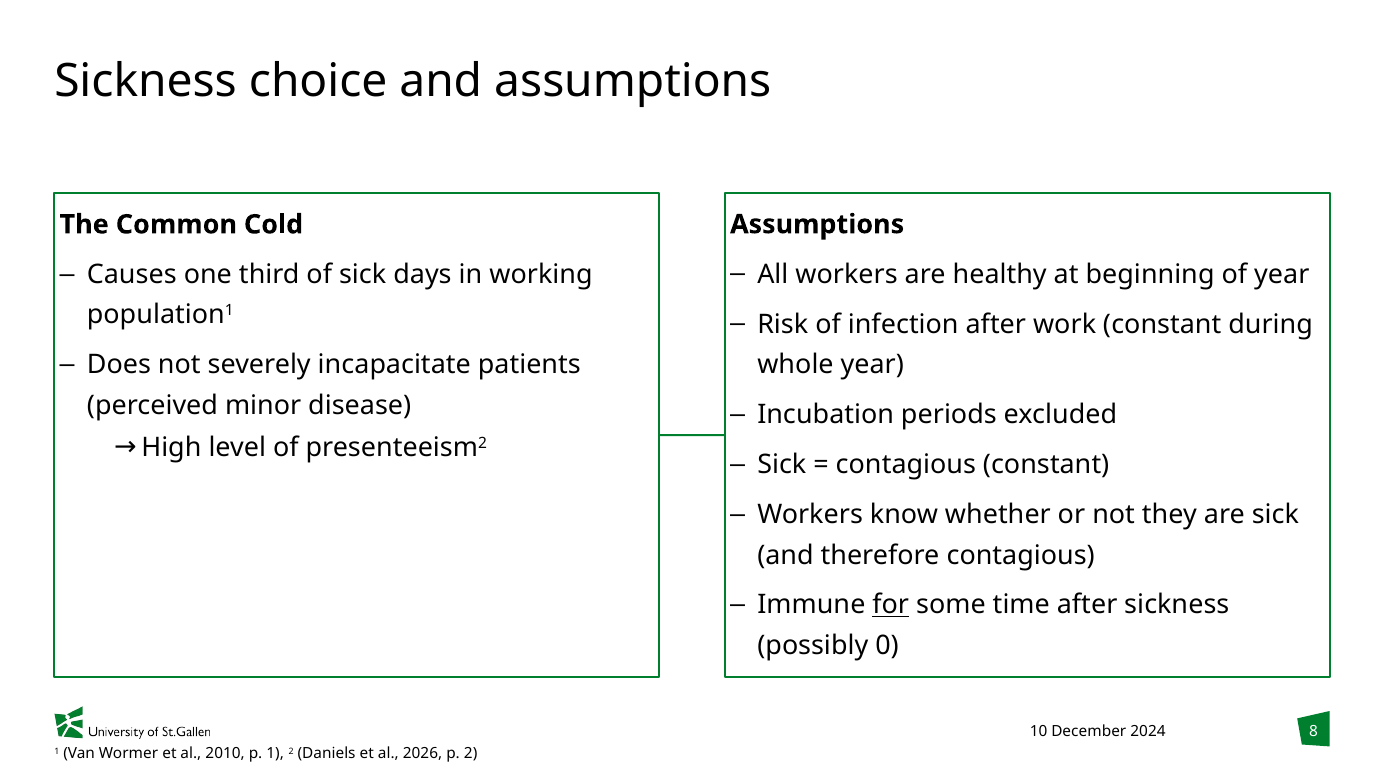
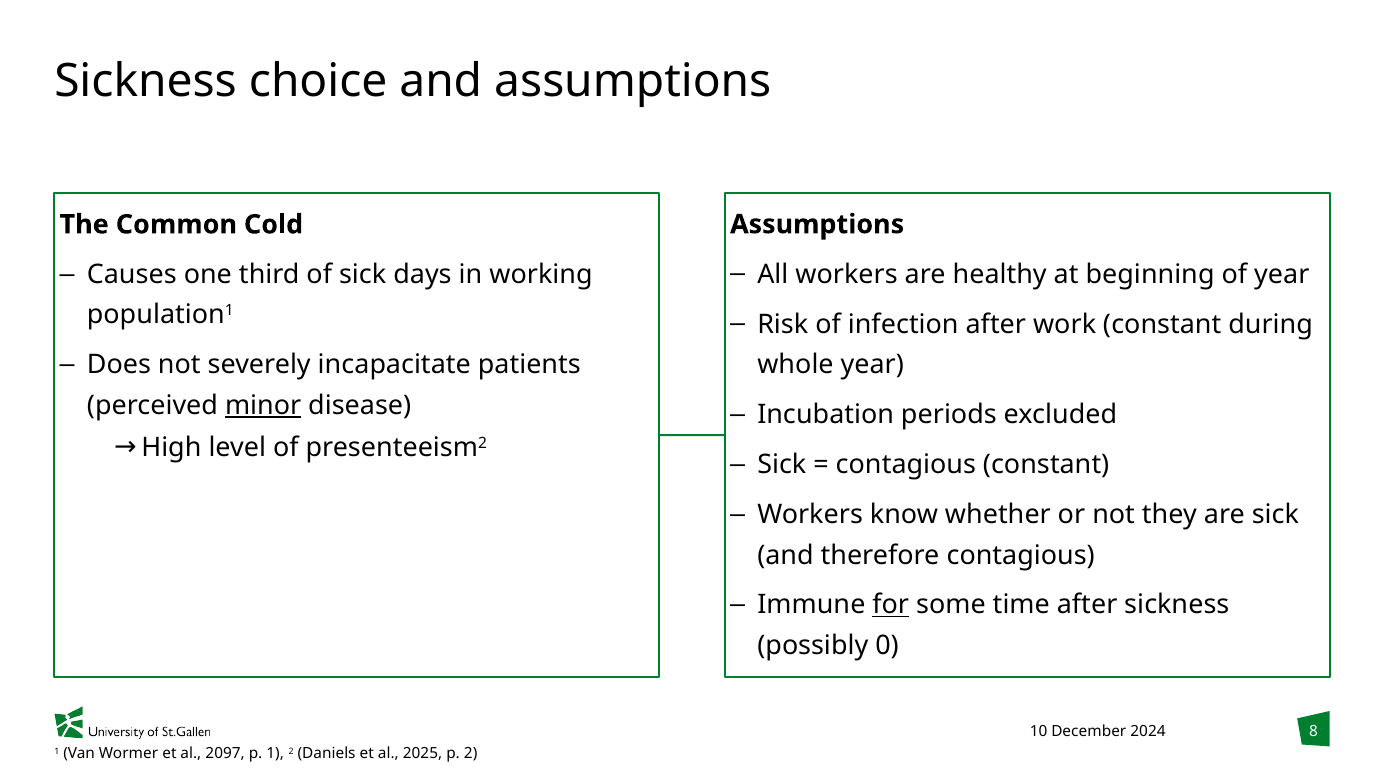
minor underline: none -> present
2010: 2010 -> 2097
2026: 2026 -> 2025
